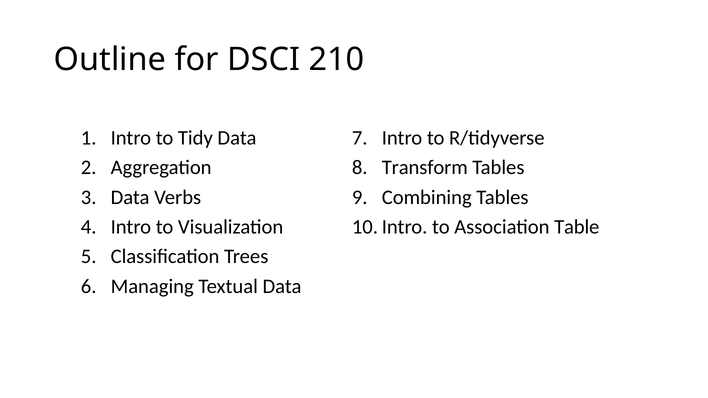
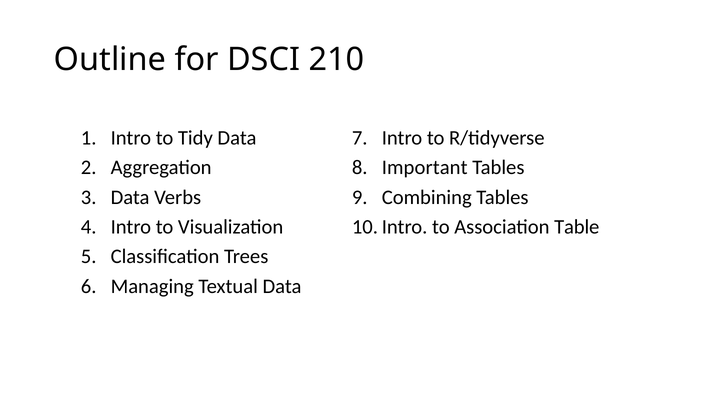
Transform: Transform -> Important
